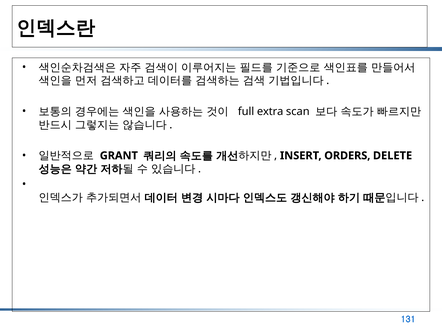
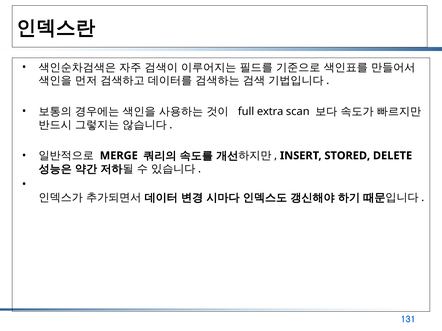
GRANT: GRANT -> MERGE
ORDERS: ORDERS -> STORED
